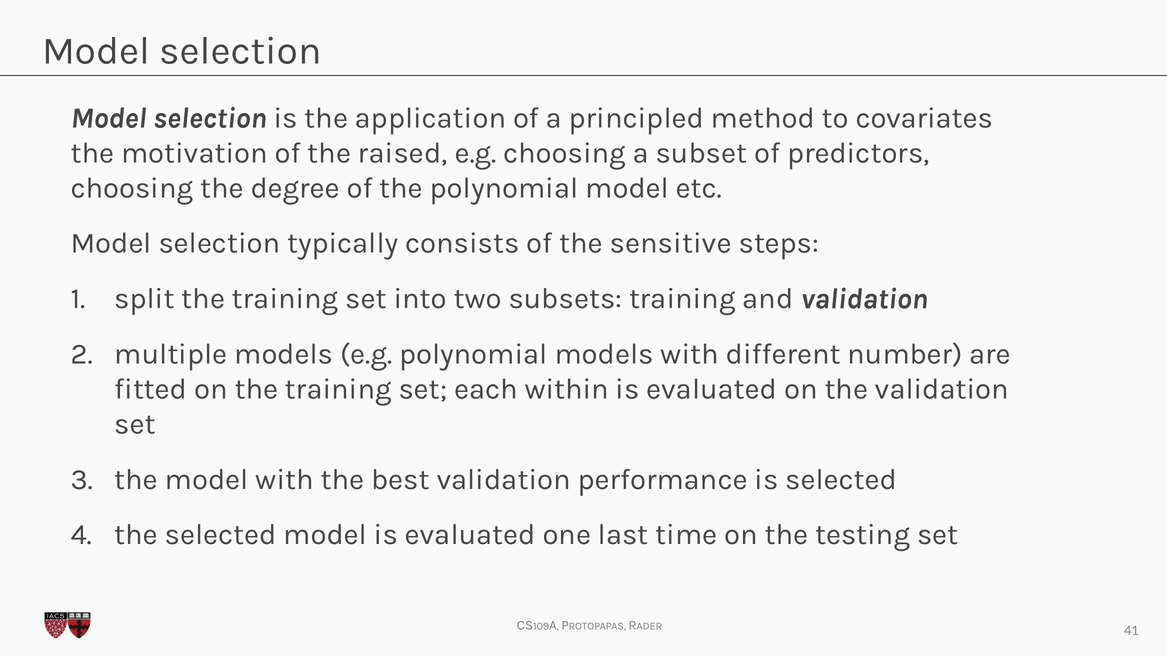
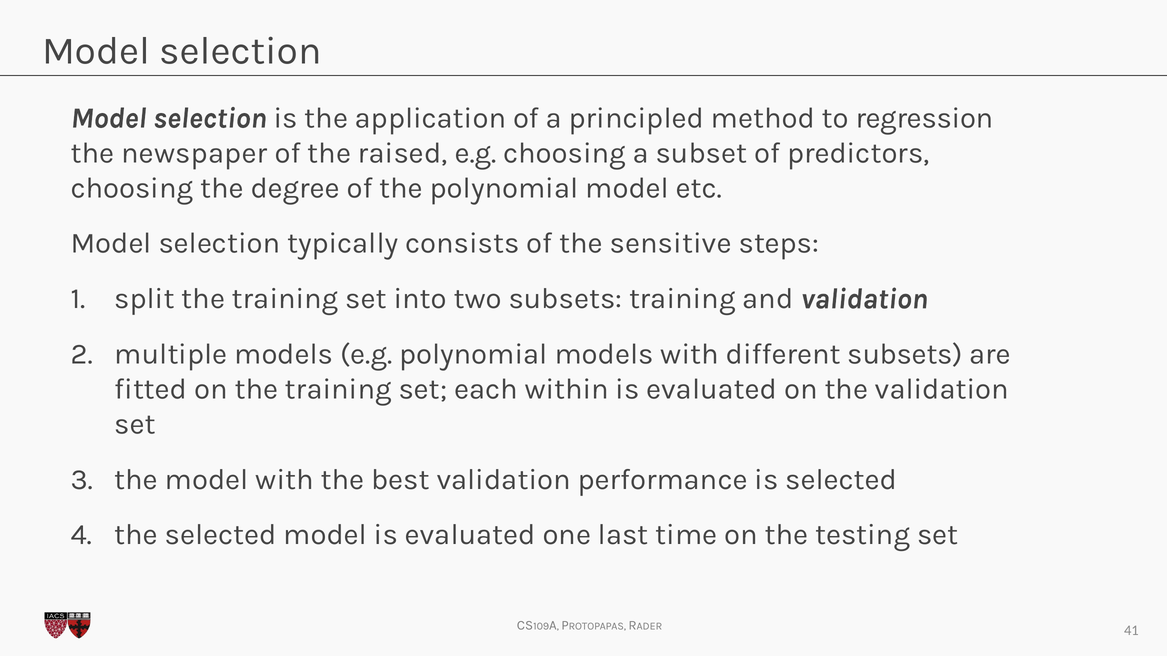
covariates: covariates -> regression
motivation: motivation -> newspaper
different number: number -> subsets
